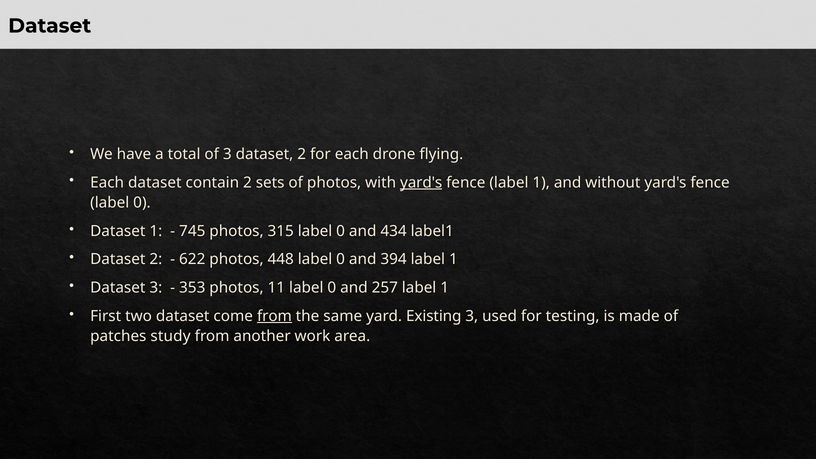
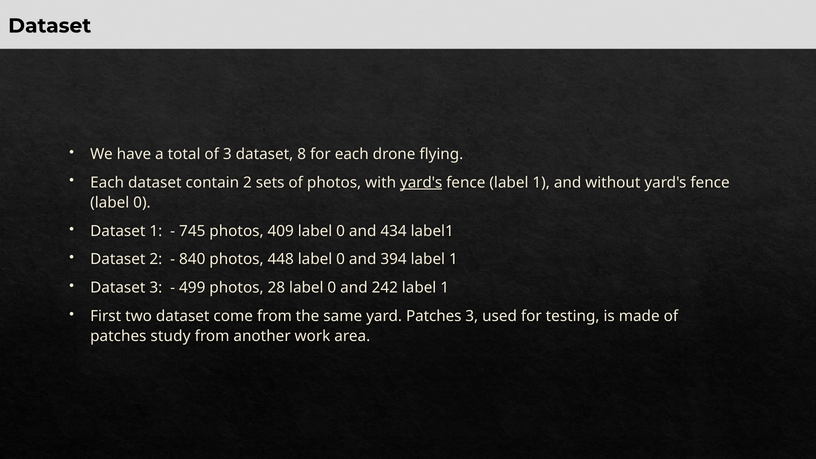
3 dataset 2: 2 -> 8
315: 315 -> 409
622: 622 -> 840
353: 353 -> 499
11: 11 -> 28
257: 257 -> 242
from at (274, 316) underline: present -> none
yard Existing: Existing -> Patches
